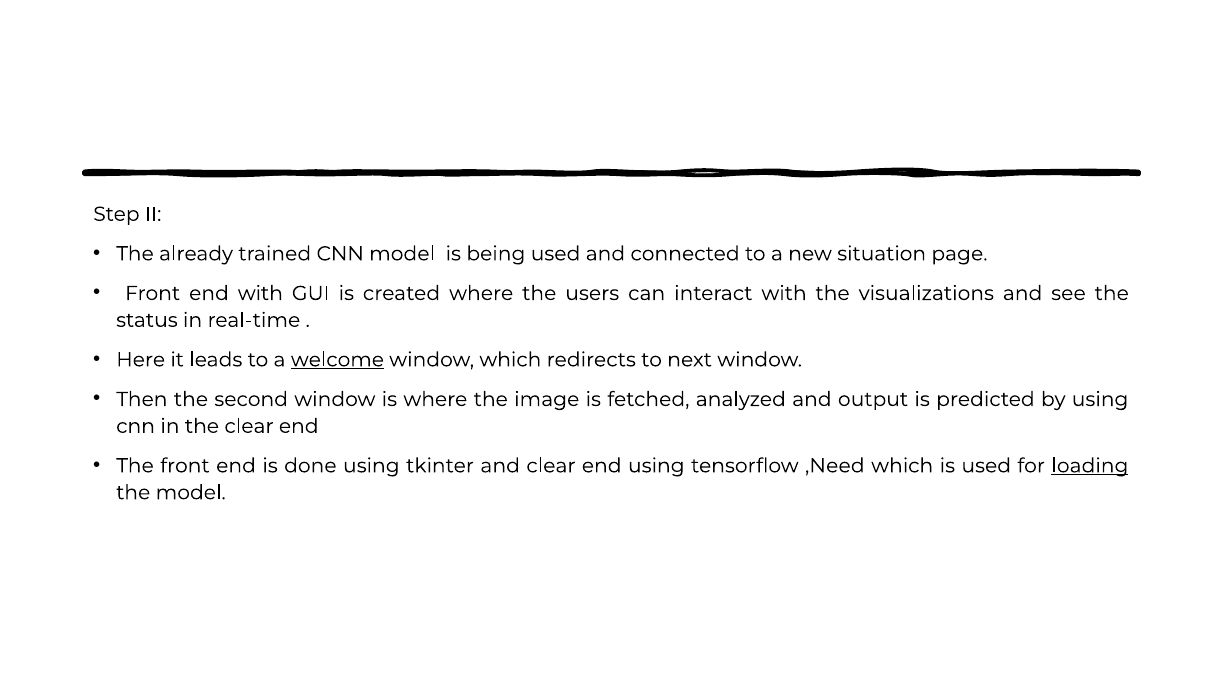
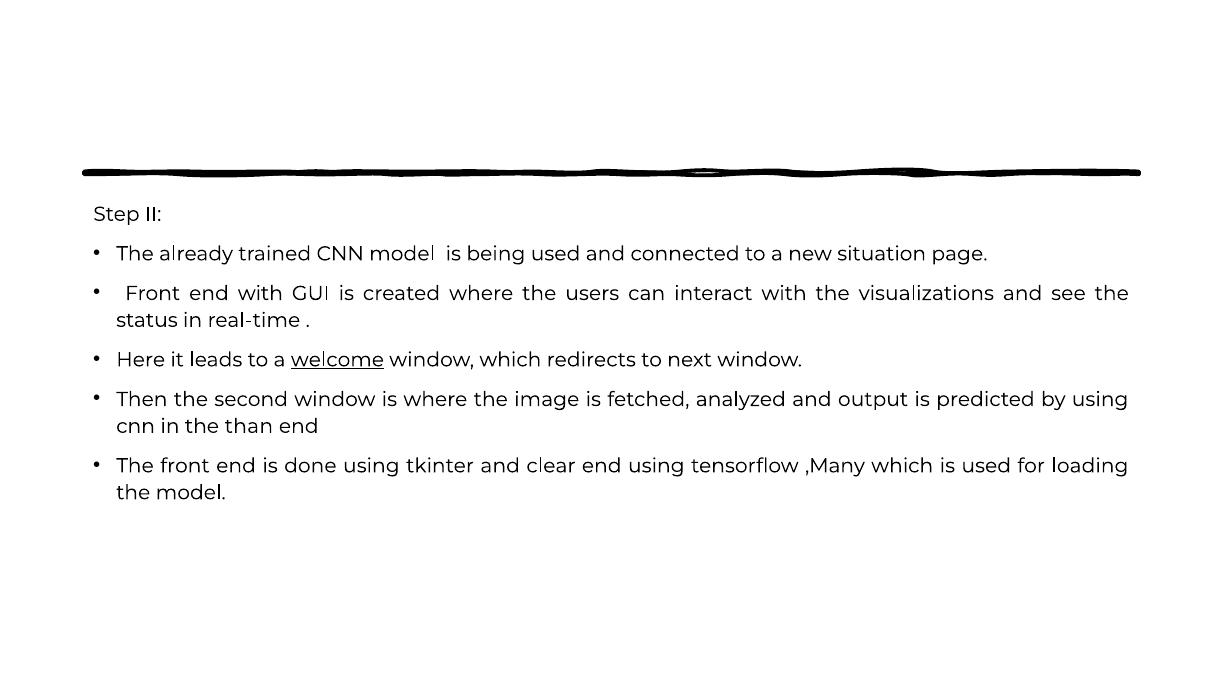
the clear: clear -> than
,Need: ,Need -> ,Many
loading underline: present -> none
